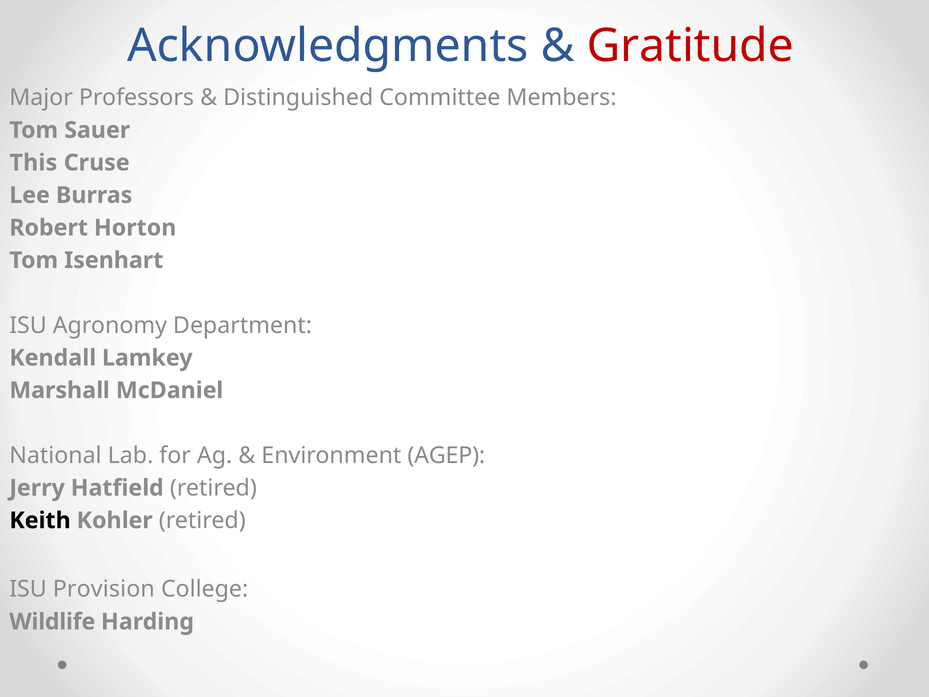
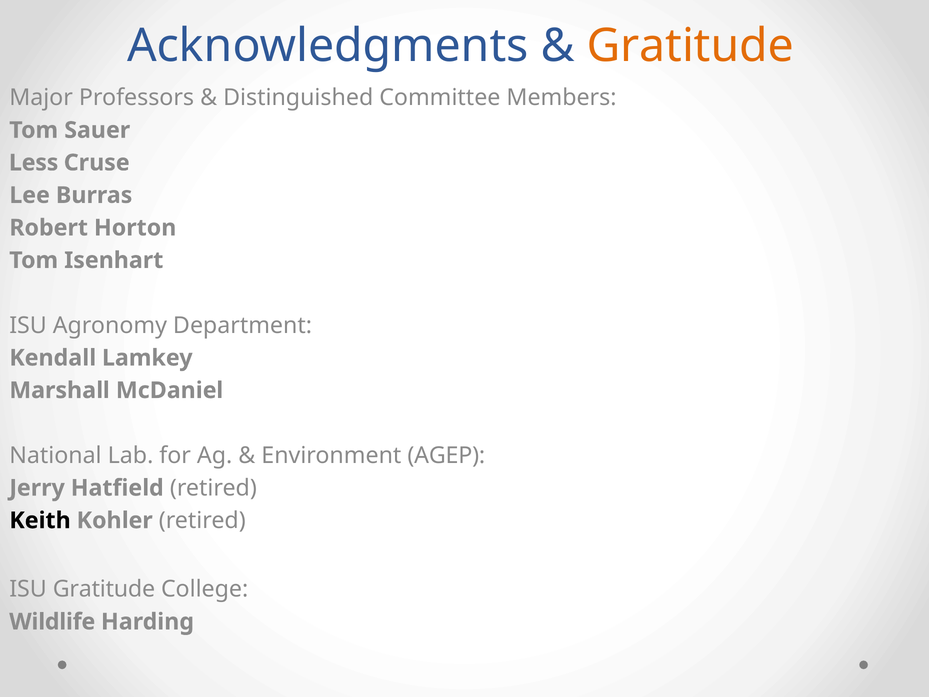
Gratitude at (690, 46) colour: red -> orange
This: This -> Less
ISU Provision: Provision -> Gratitude
